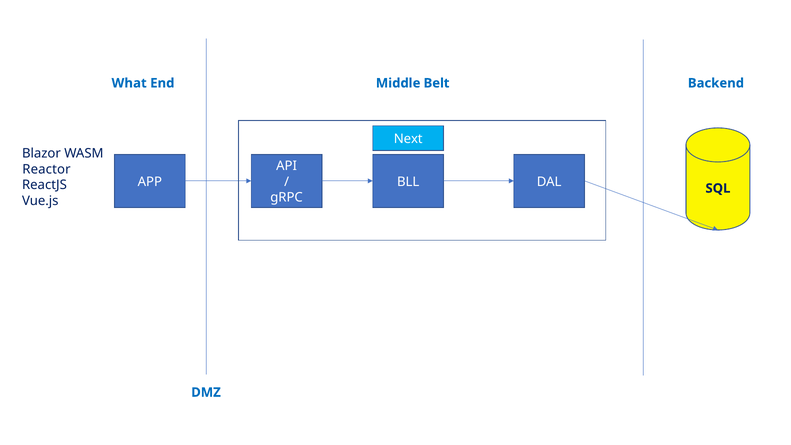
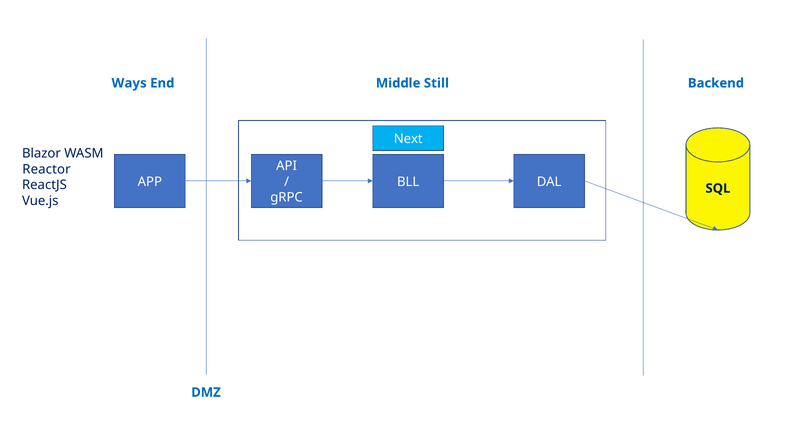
What: What -> Ways
Belt: Belt -> Still
